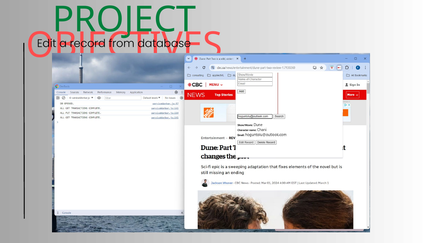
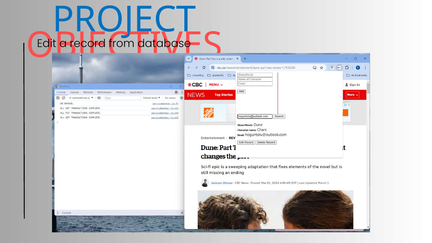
PROJECT colour: green -> blue
